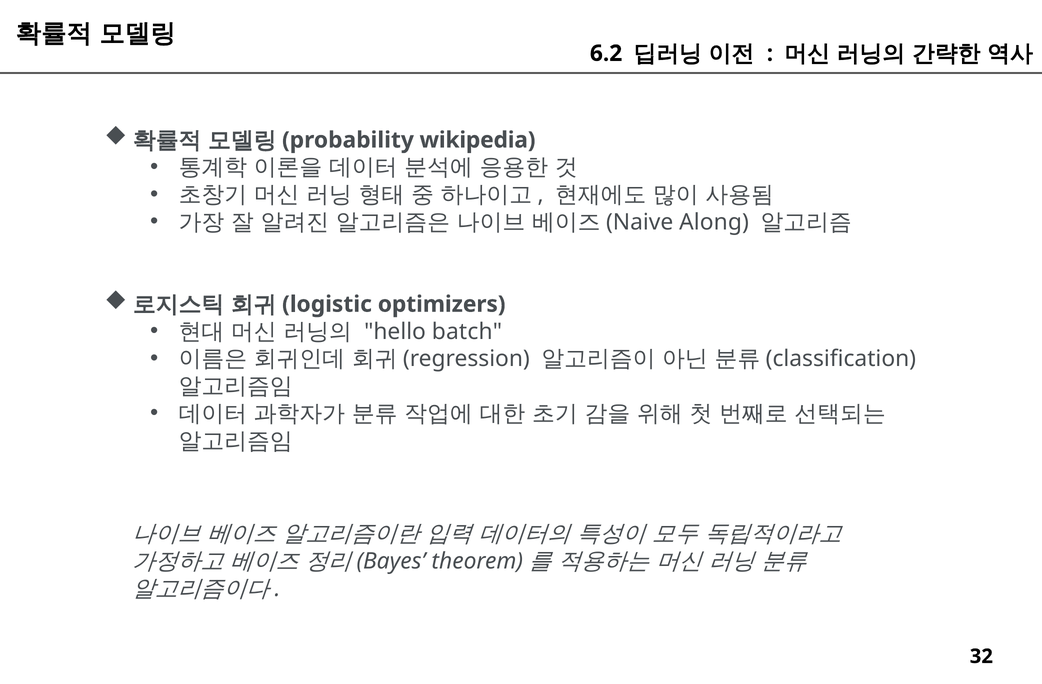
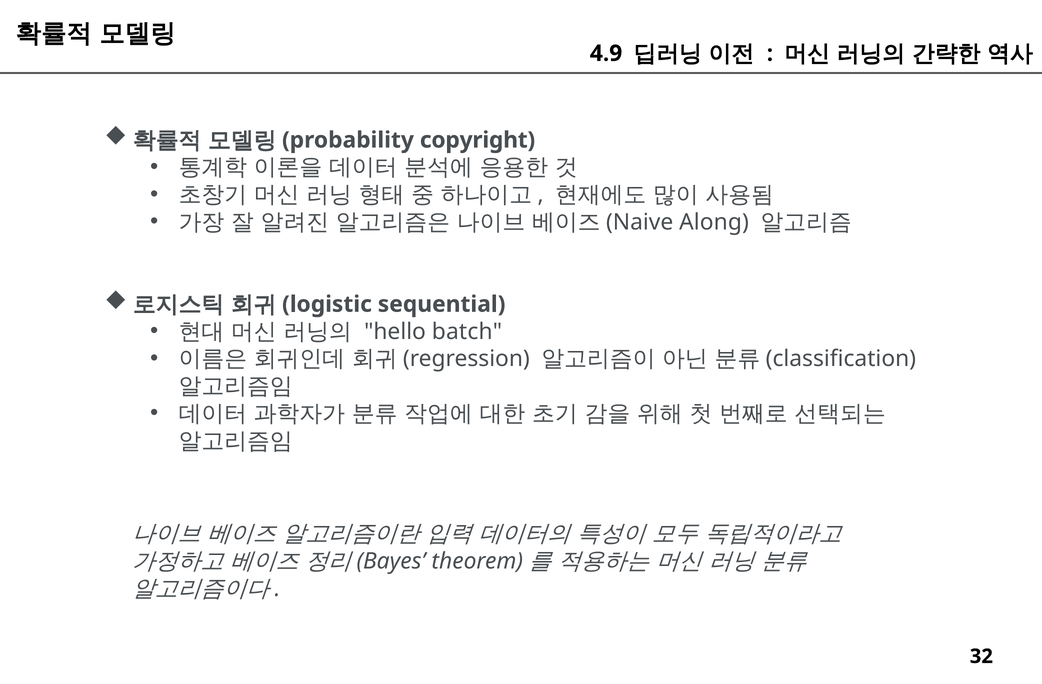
6.2: 6.2 -> 4.9
wikipedia: wikipedia -> copyright
optimizers: optimizers -> sequential
